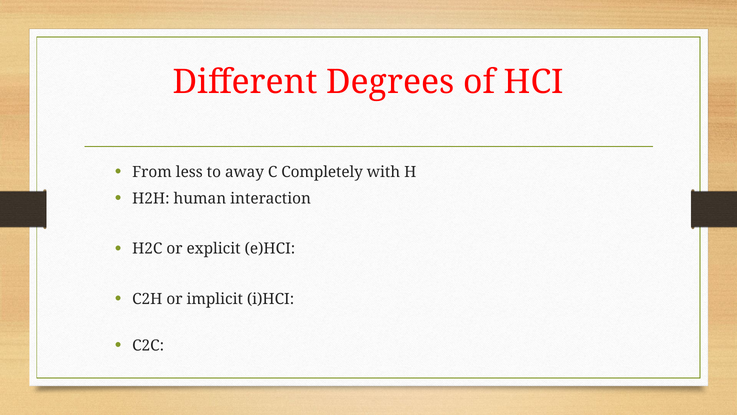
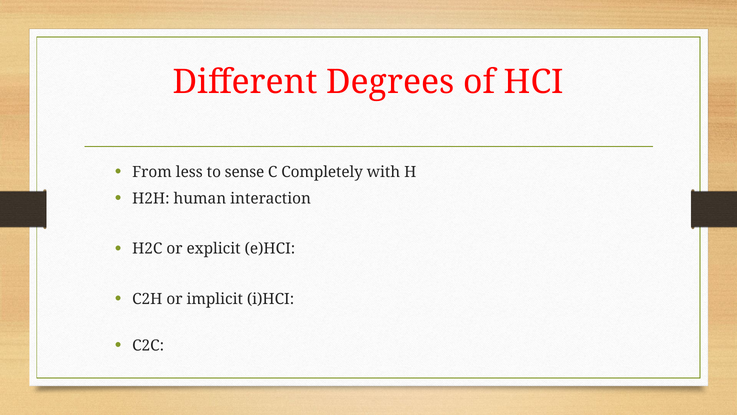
away: away -> sense
